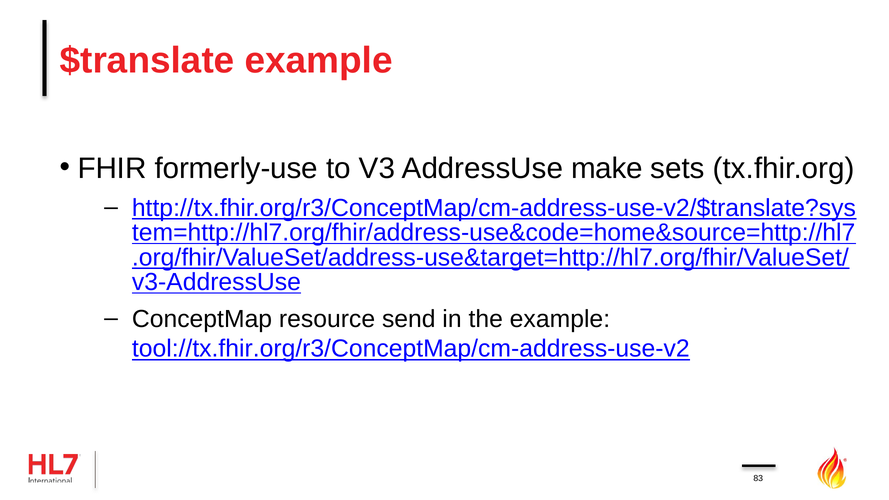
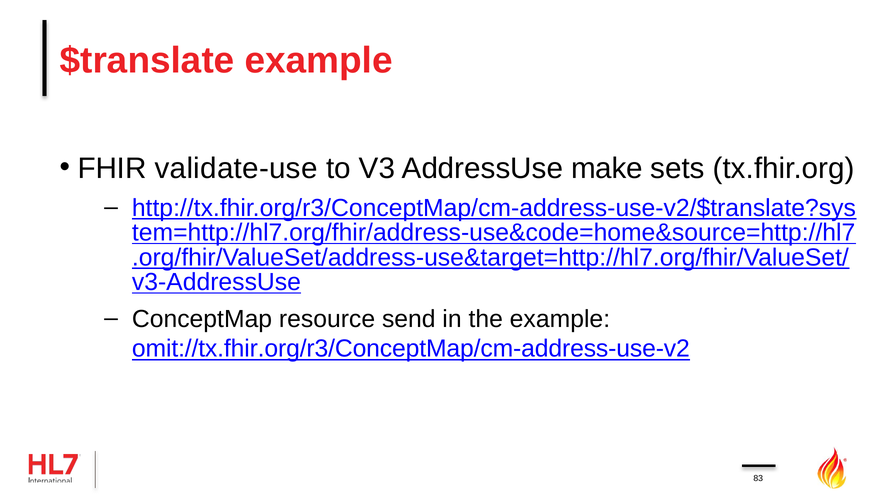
formerly-use: formerly-use -> validate-use
tool://tx.fhir.org/r3/ConceptMap/cm-address-use-v2: tool://tx.fhir.org/r3/ConceptMap/cm-address-use-v2 -> omit://tx.fhir.org/r3/ConceptMap/cm-address-use-v2
